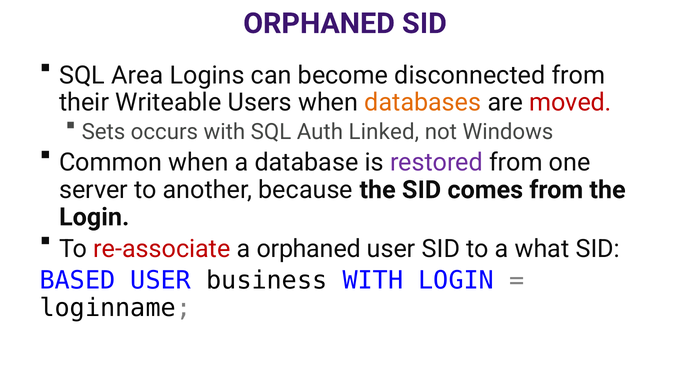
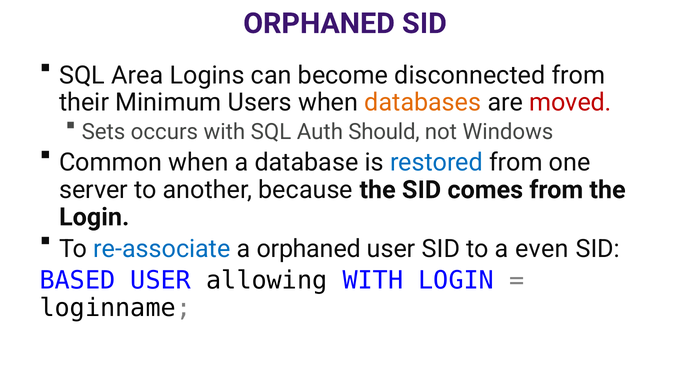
Writeable: Writeable -> Minimum
Linked: Linked -> Should
restored colour: purple -> blue
re-associate colour: red -> blue
what: what -> even
business: business -> allowing
